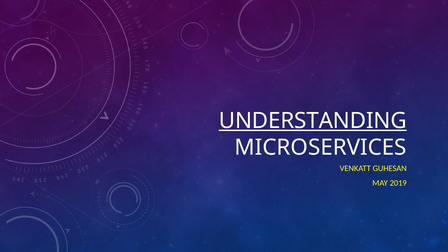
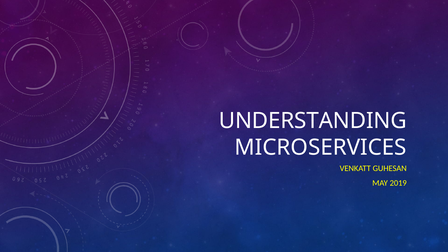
UNDERSTANDING underline: present -> none
